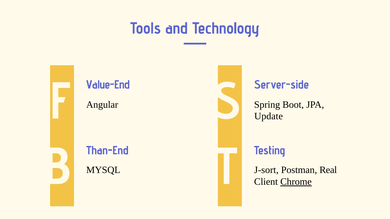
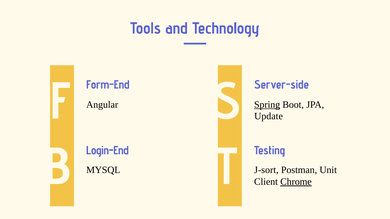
Value-End: Value-End -> Form-End
Spring underline: none -> present
Than-End: Than-End -> Login-End
Real: Real -> Unit
